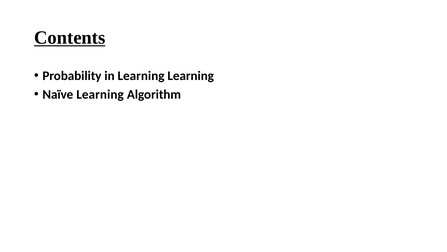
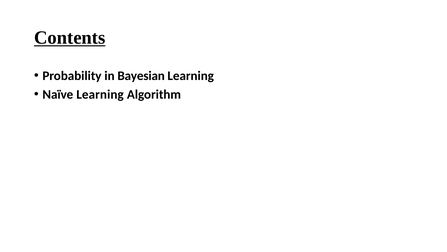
in Learning: Learning -> Bayesian
